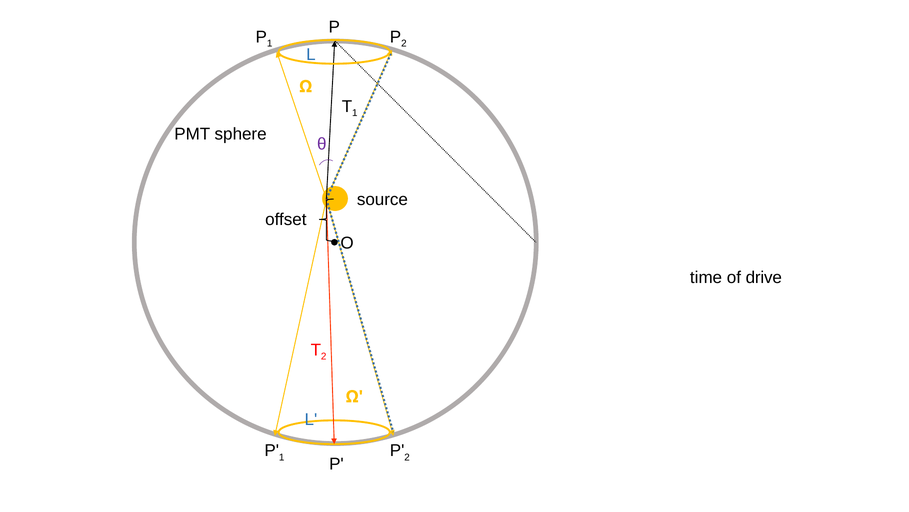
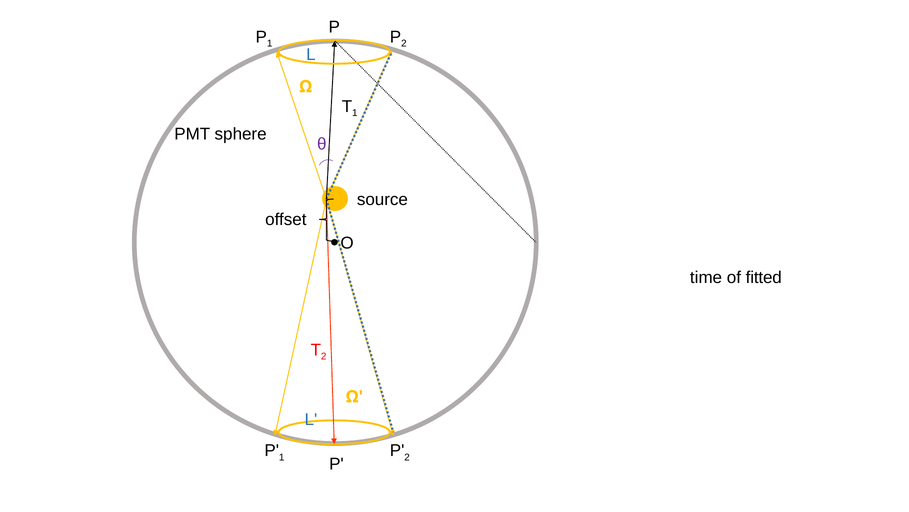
drive: drive -> fitted
